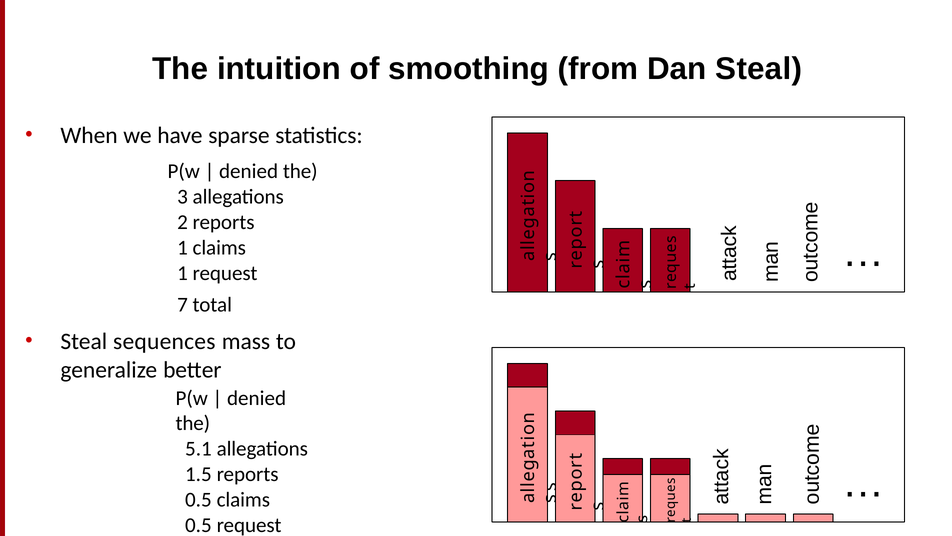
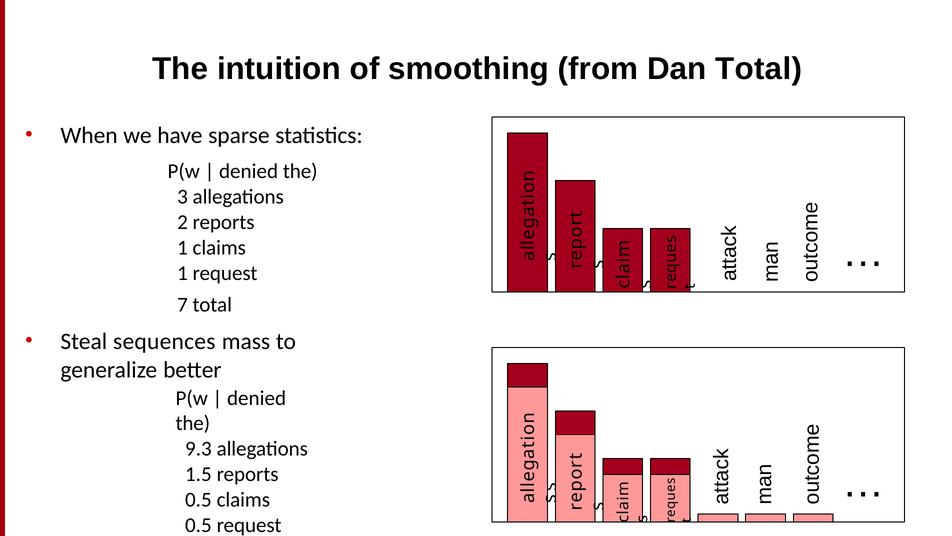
Dan Steal: Steal -> Total
5.1: 5.1 -> 9.3
